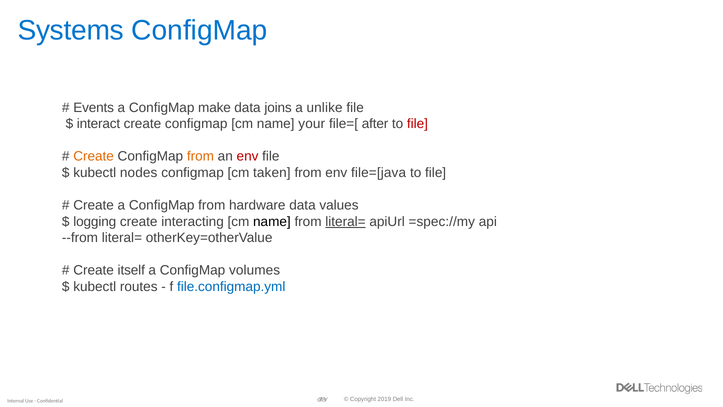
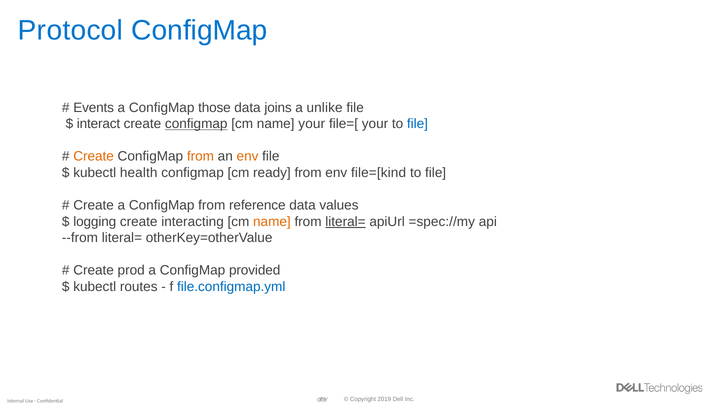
Systems: Systems -> Protocol
make: make -> those
configmap at (196, 124) underline: none -> present
file=[ after: after -> your
file at (417, 124) colour: red -> blue
env at (248, 156) colour: red -> orange
nodes: nodes -> health
taken: taken -> ready
file=[java: file=[java -> file=[kind
hardware: hardware -> reference
name at (272, 221) colour: black -> orange
itself: itself -> prod
volumes: volumes -> provided
